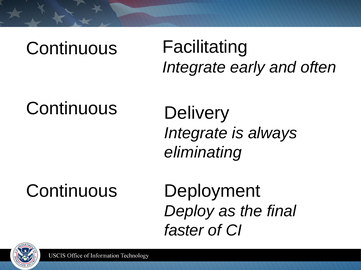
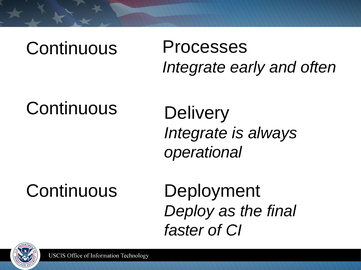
Facilitating: Facilitating -> Processes
eliminating: eliminating -> operational
